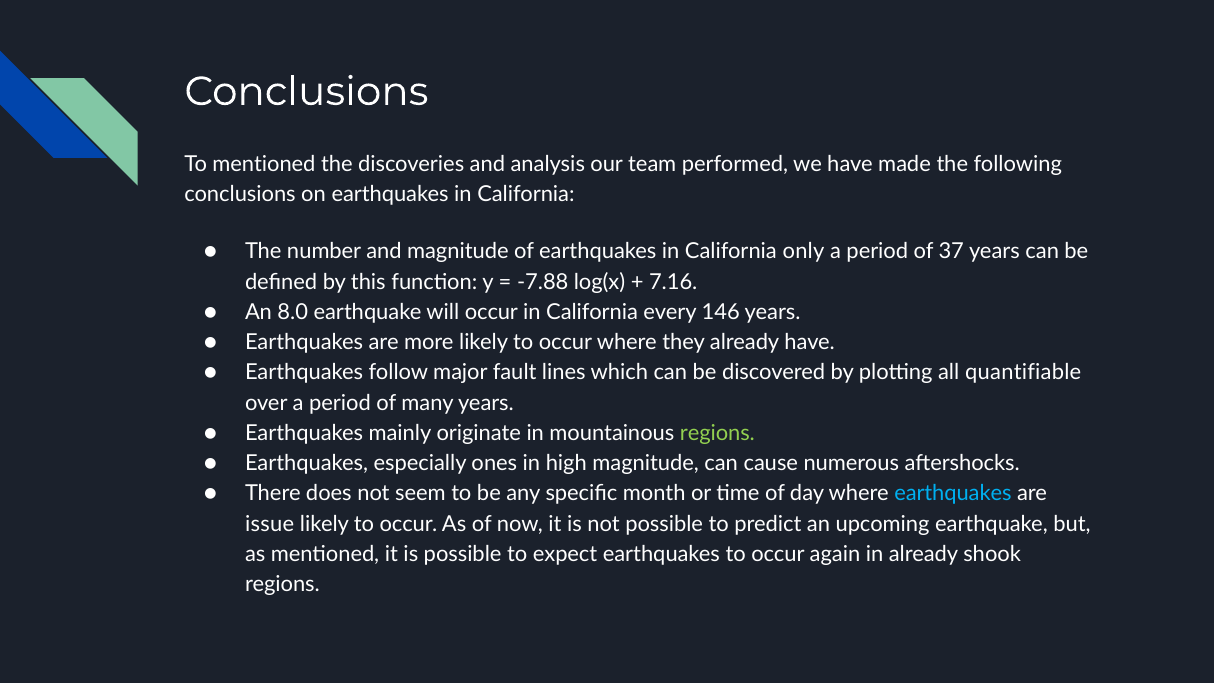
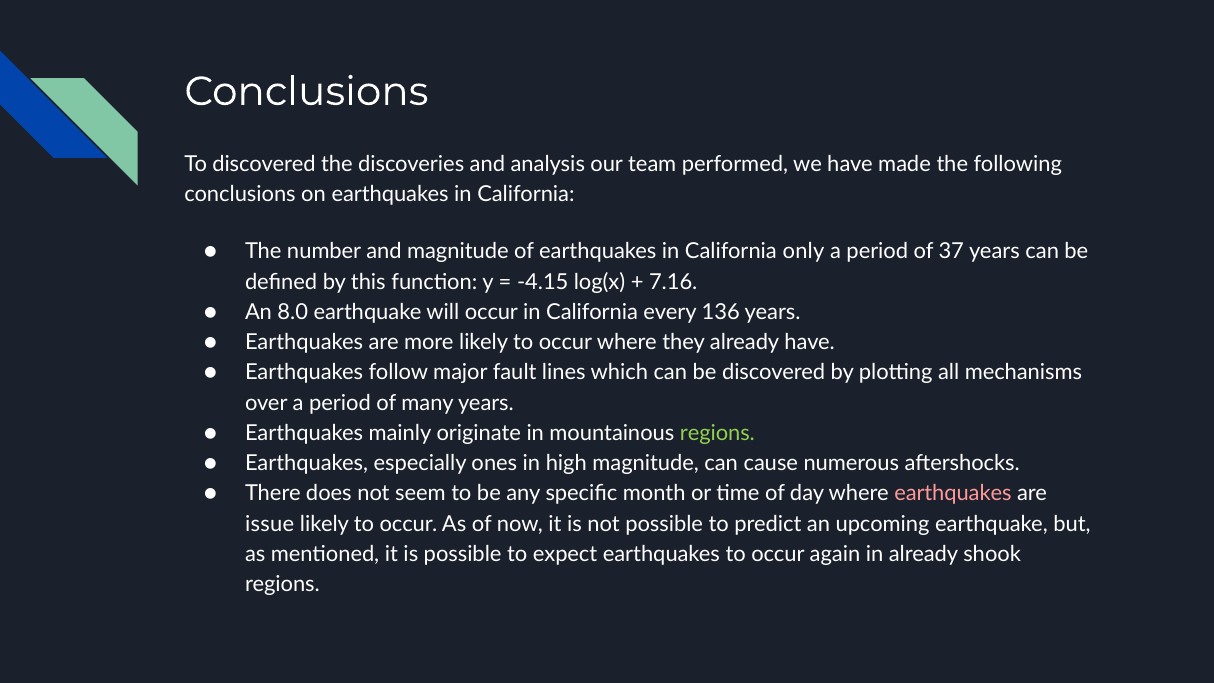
To mentioned: mentioned -> discovered
-7.88: -7.88 -> -4.15
146: 146 -> 136
quantifiable: quantifiable -> mechanisms
earthquakes at (953, 494) colour: light blue -> pink
